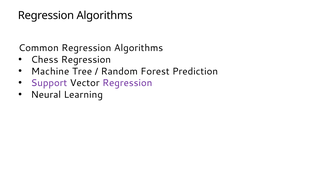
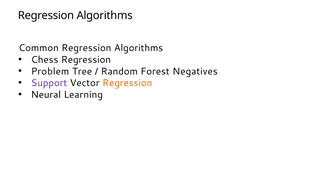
Machine: Machine -> Problem
Prediction: Prediction -> Negatives
Regression at (127, 83) colour: purple -> orange
